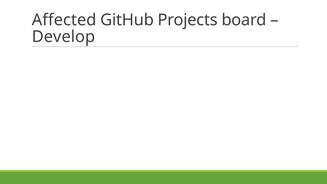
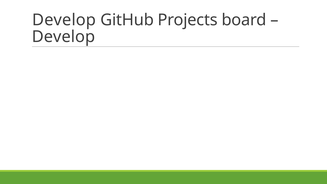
Affected at (64, 20): Affected -> Develop
